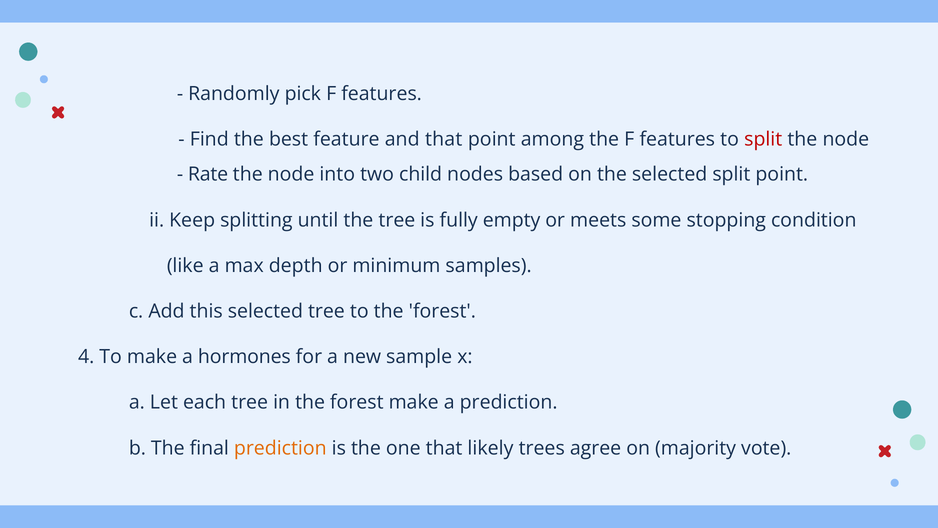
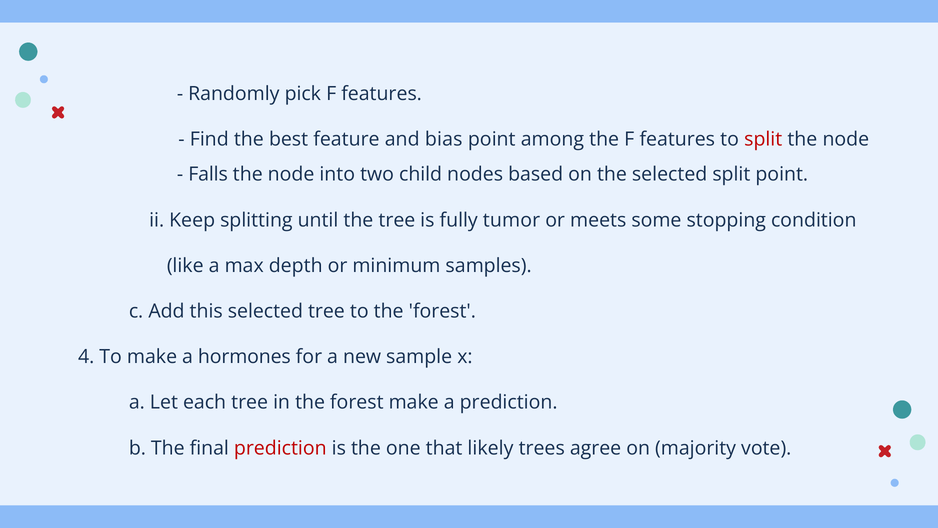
and that: that -> bias
Rate: Rate -> Falls
empty: empty -> tumor
prediction at (280, 448) colour: orange -> red
